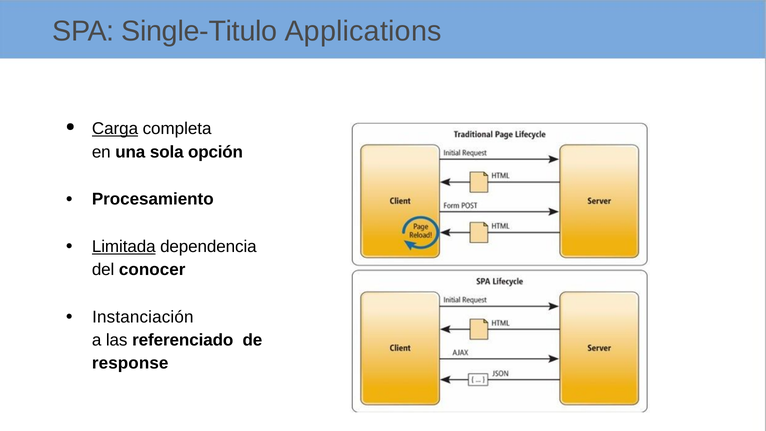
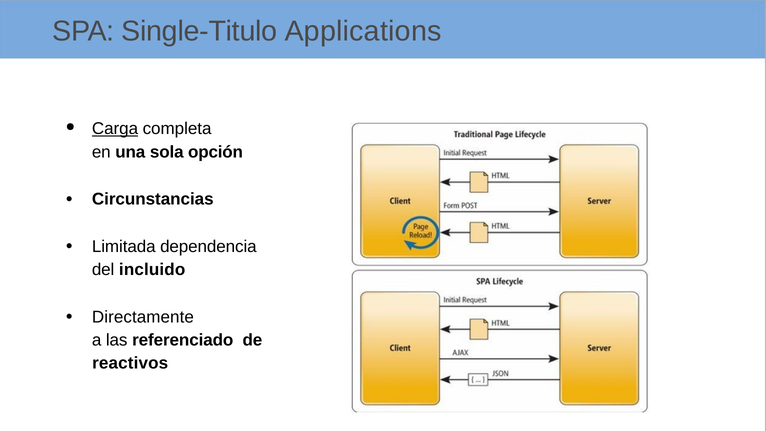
Procesamiento: Procesamiento -> Circunstancias
Limitada underline: present -> none
conocer: conocer -> incluido
Instanciación: Instanciación -> Directamente
response: response -> reactivos
